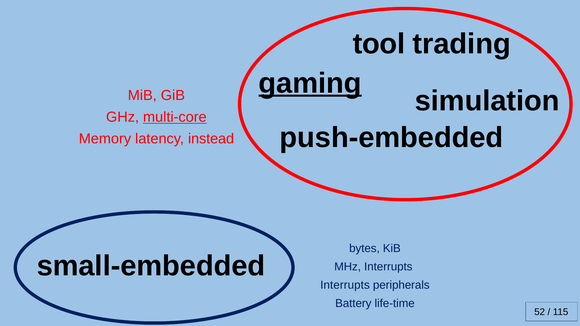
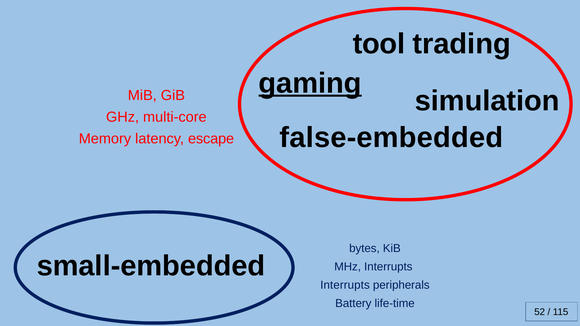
multi-core underline: present -> none
push-embedded: push-embedded -> false-embedded
instead: instead -> escape
